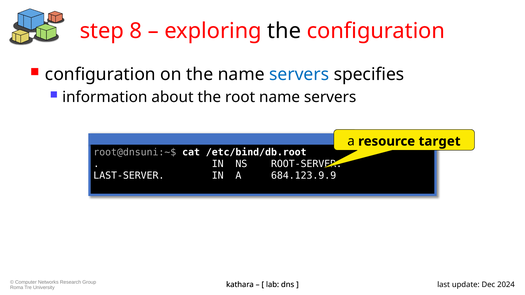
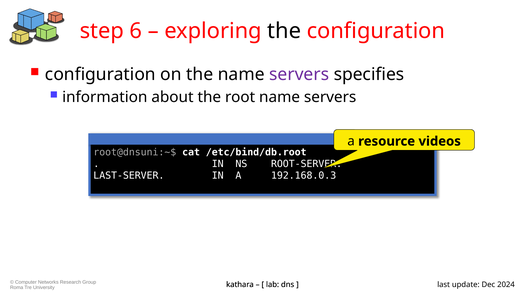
8: 8 -> 6
servers at (299, 75) colour: blue -> purple
target: target -> videos
684.123.9.9: 684.123.9.9 -> 192.168.0.3
